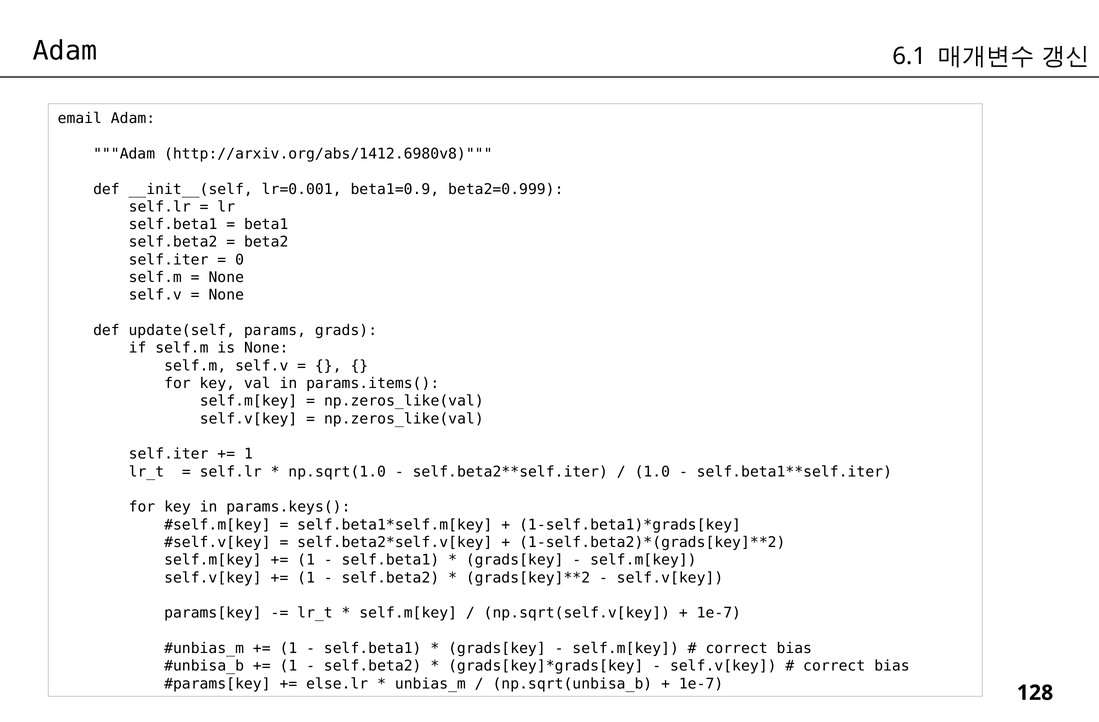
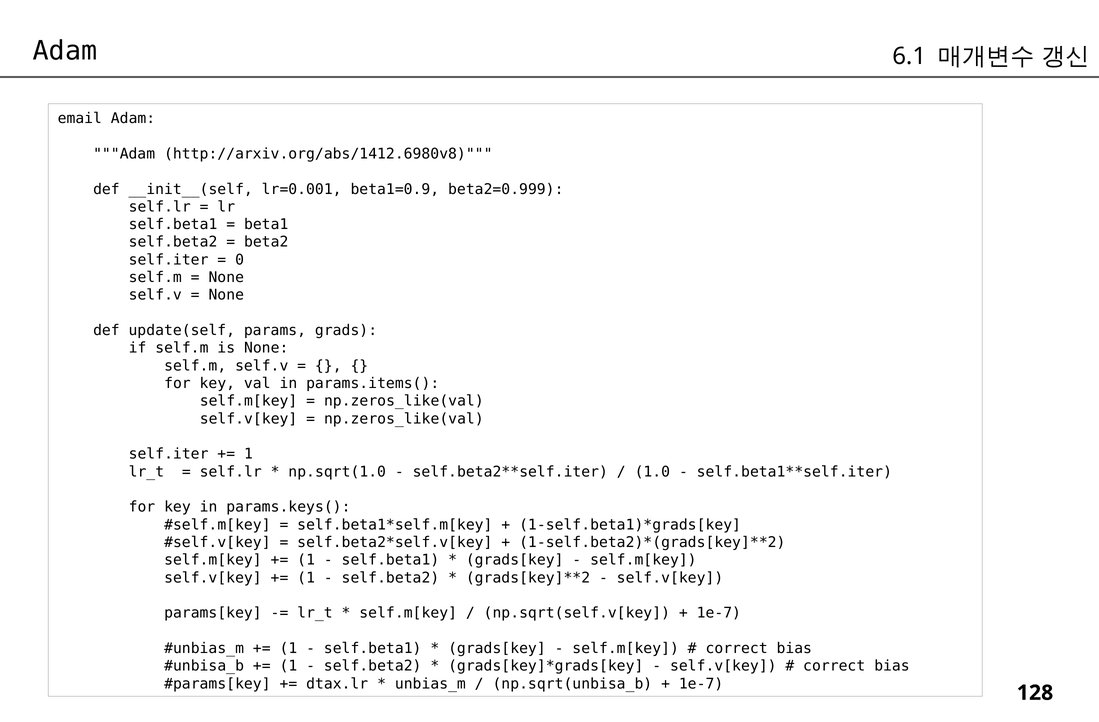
else.lr: else.lr -> dtax.lr
